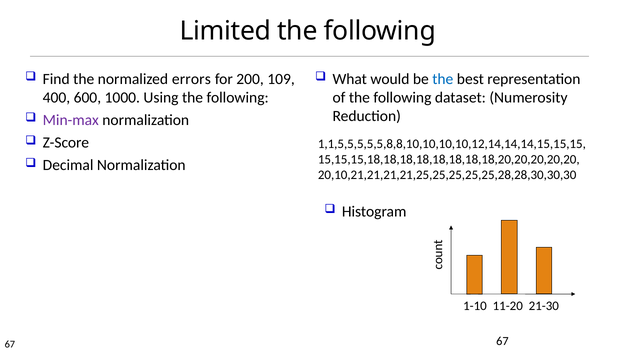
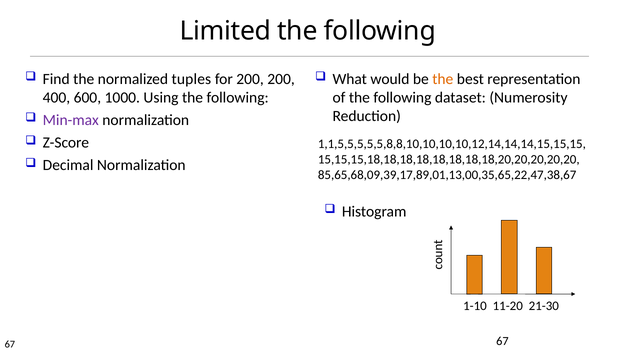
errors: errors -> tuples
200 109: 109 -> 200
the at (443, 79) colour: blue -> orange
20,10,21,21,21,21,25,25,25,25,25,28,28,30,30,30: 20,10,21,21,21,21,25,25,25,25,25,28,28,30,30,30 -> 85,65,68,09,39,17,89,01,13,00,35,65,22,47,38,67
